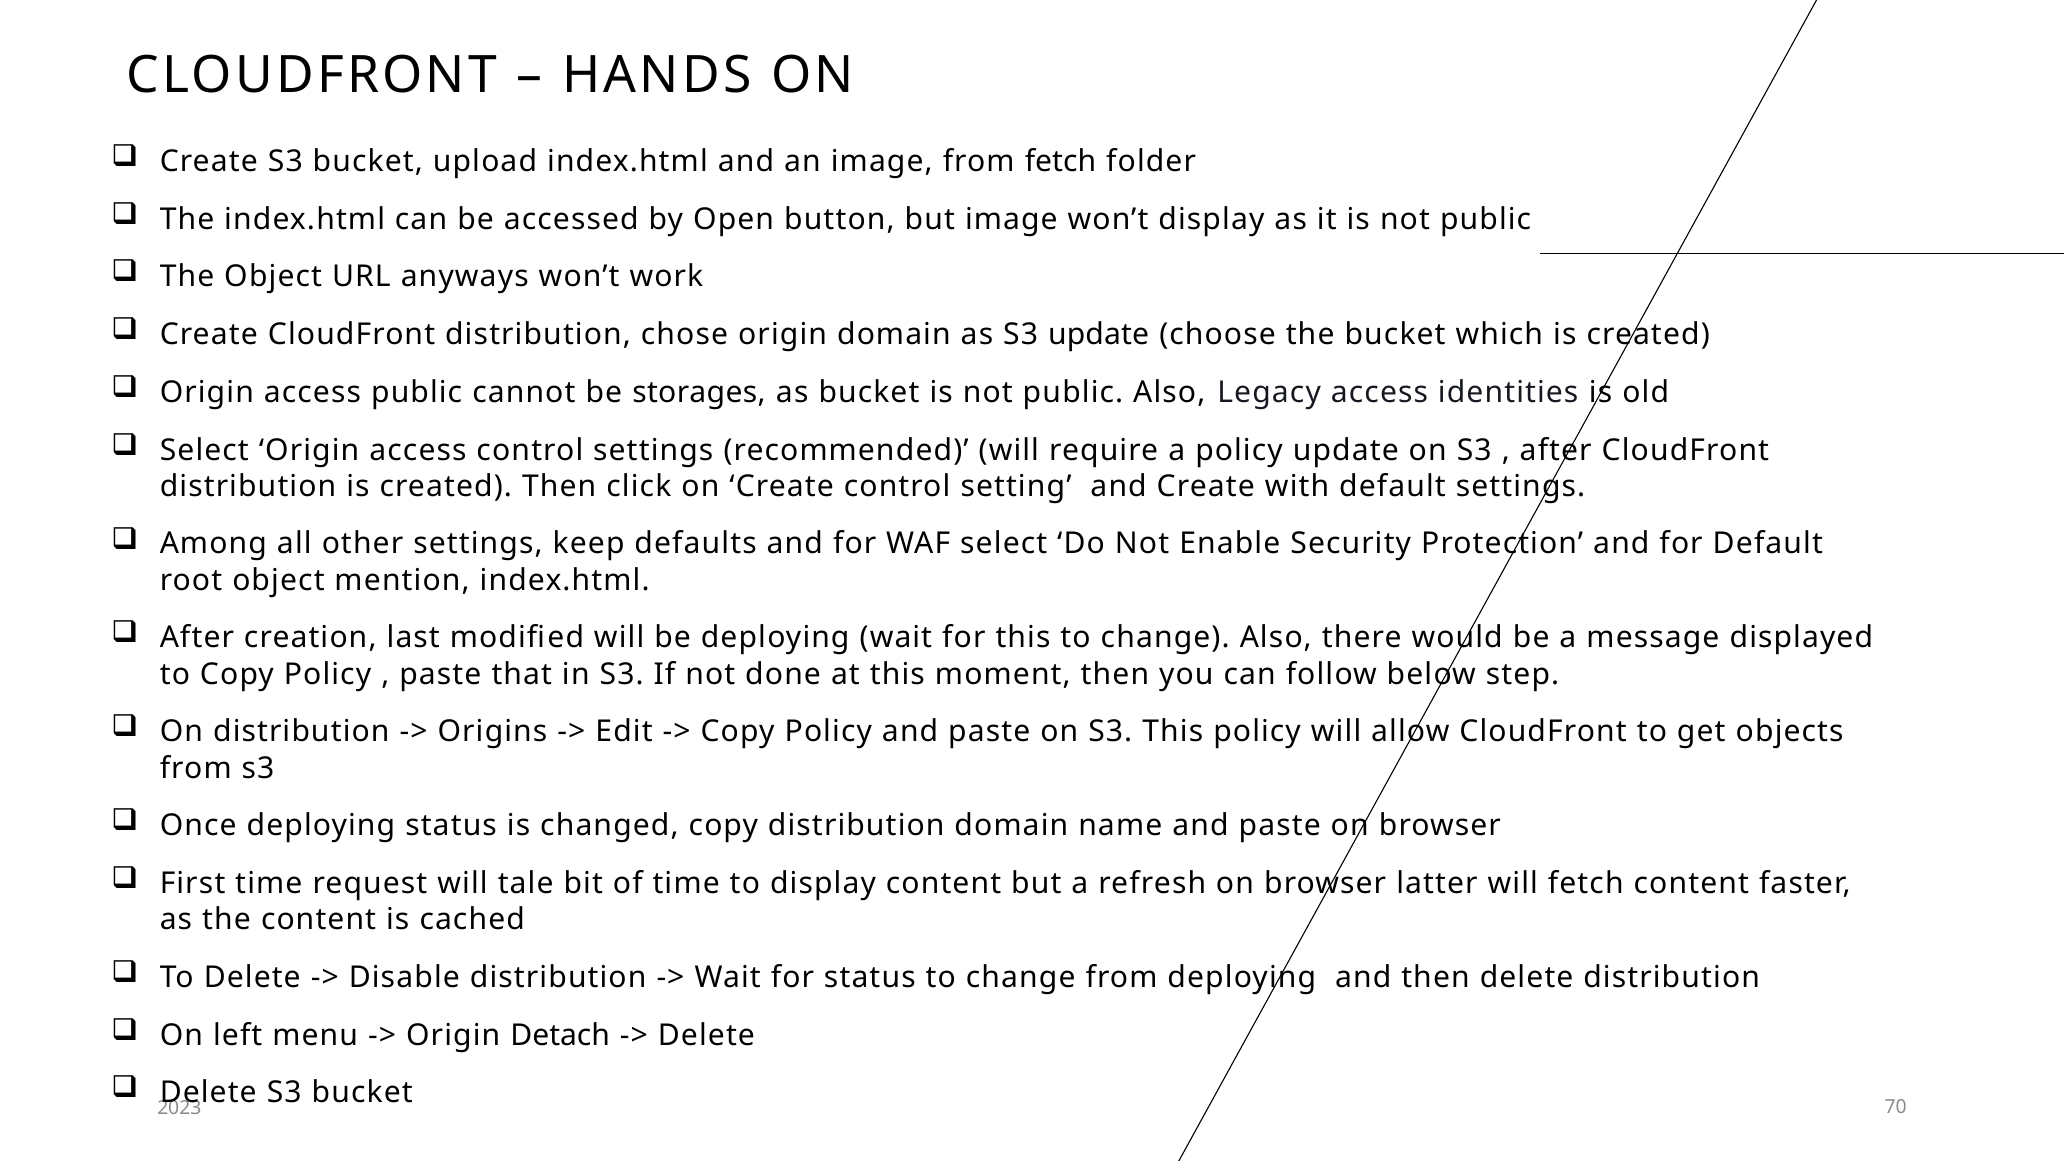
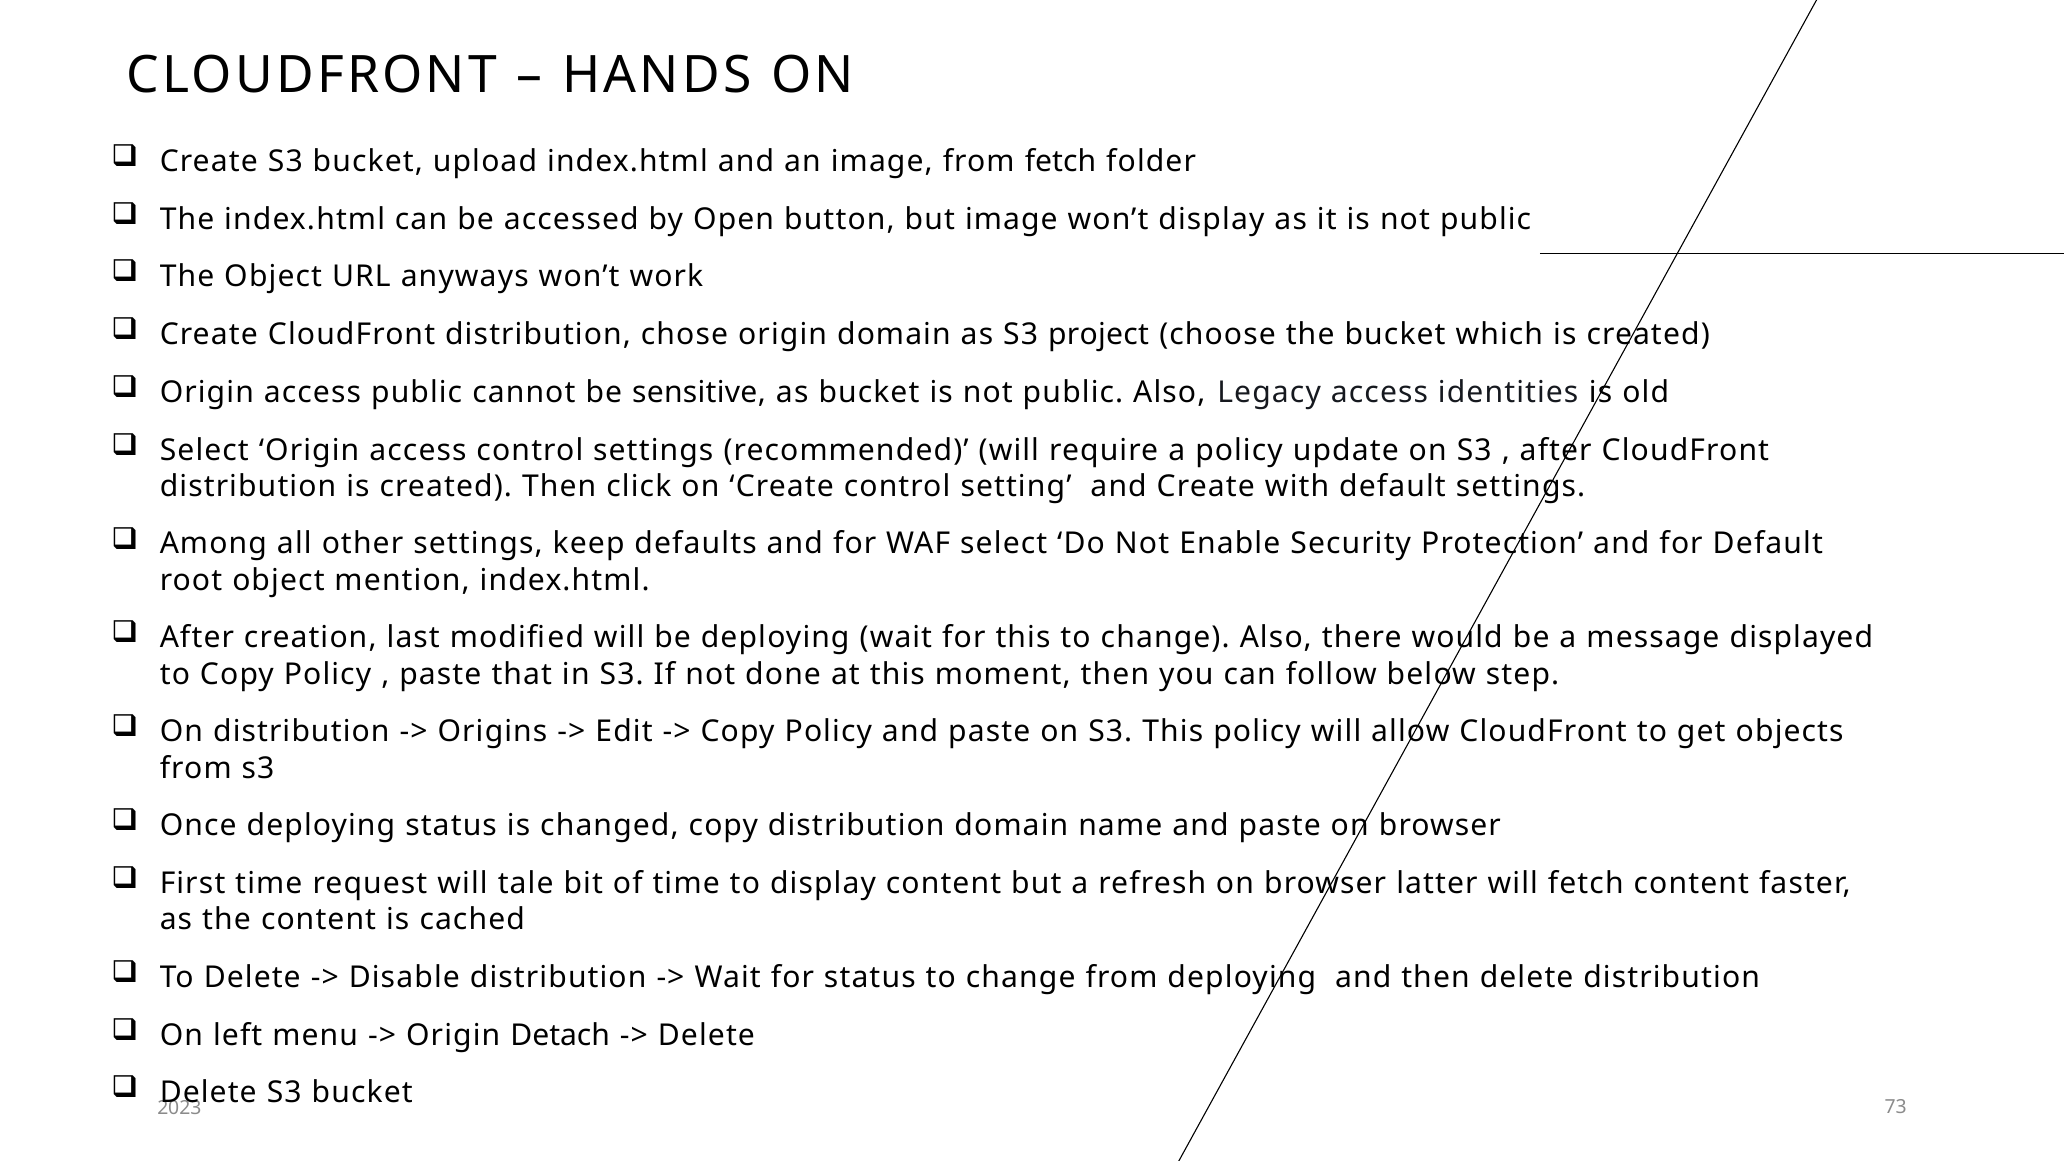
S3 update: update -> project
storages: storages -> sensitive
70: 70 -> 73
